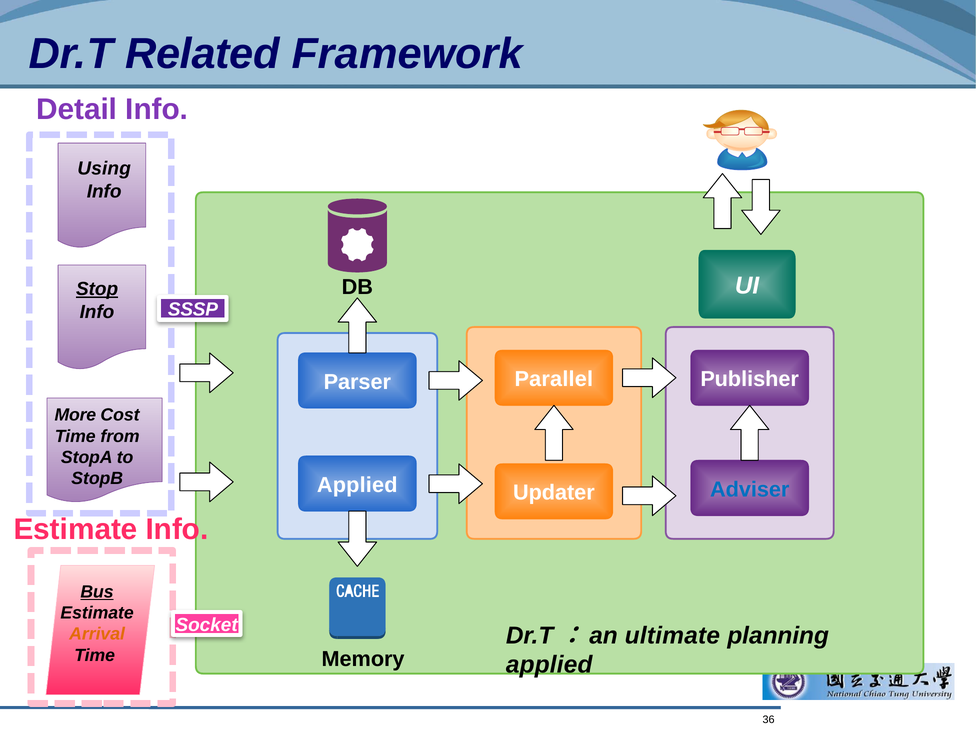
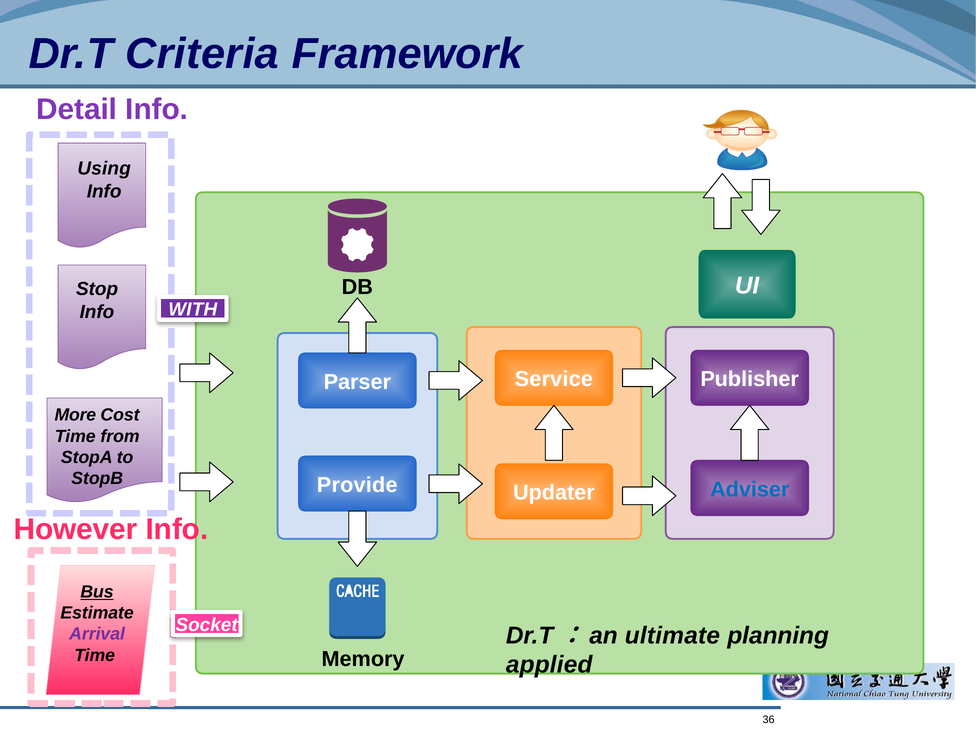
Related: Related -> Criteria
Stop underline: present -> none
SSSP: SSSP -> WITH
Parallel: Parallel -> Service
Applied at (357, 485): Applied -> Provide
Estimate at (76, 529): Estimate -> However
Arrival colour: orange -> purple
